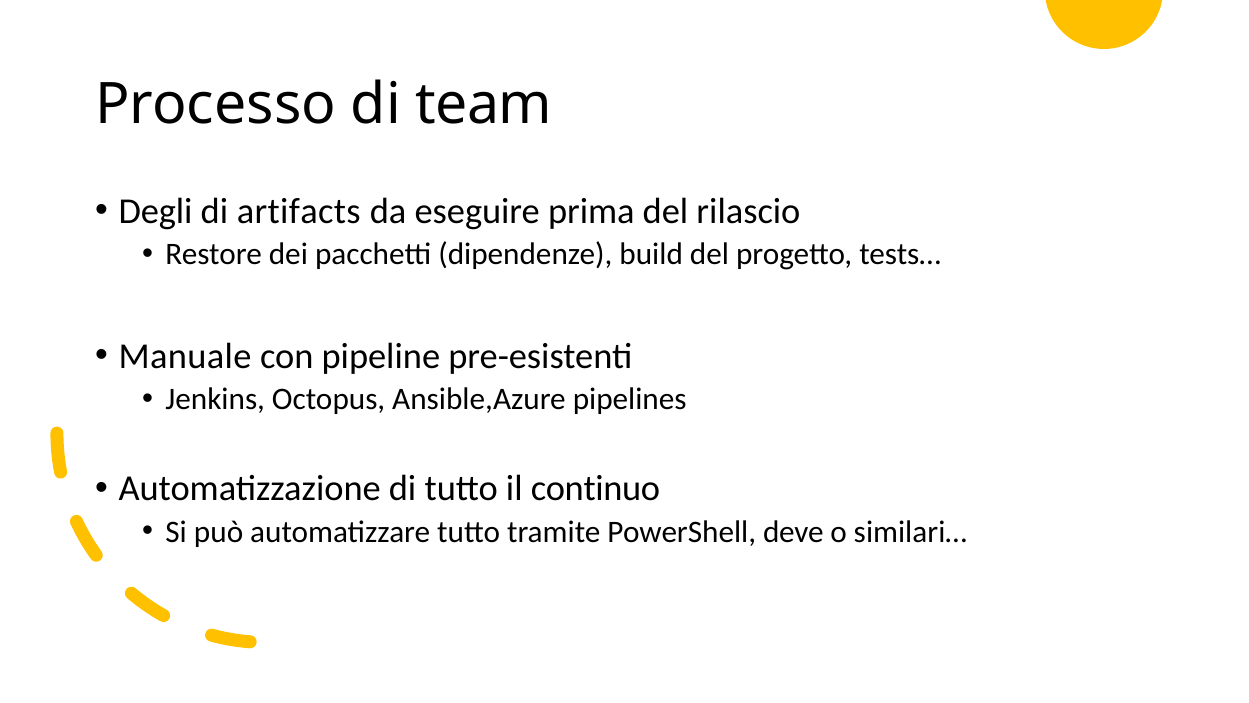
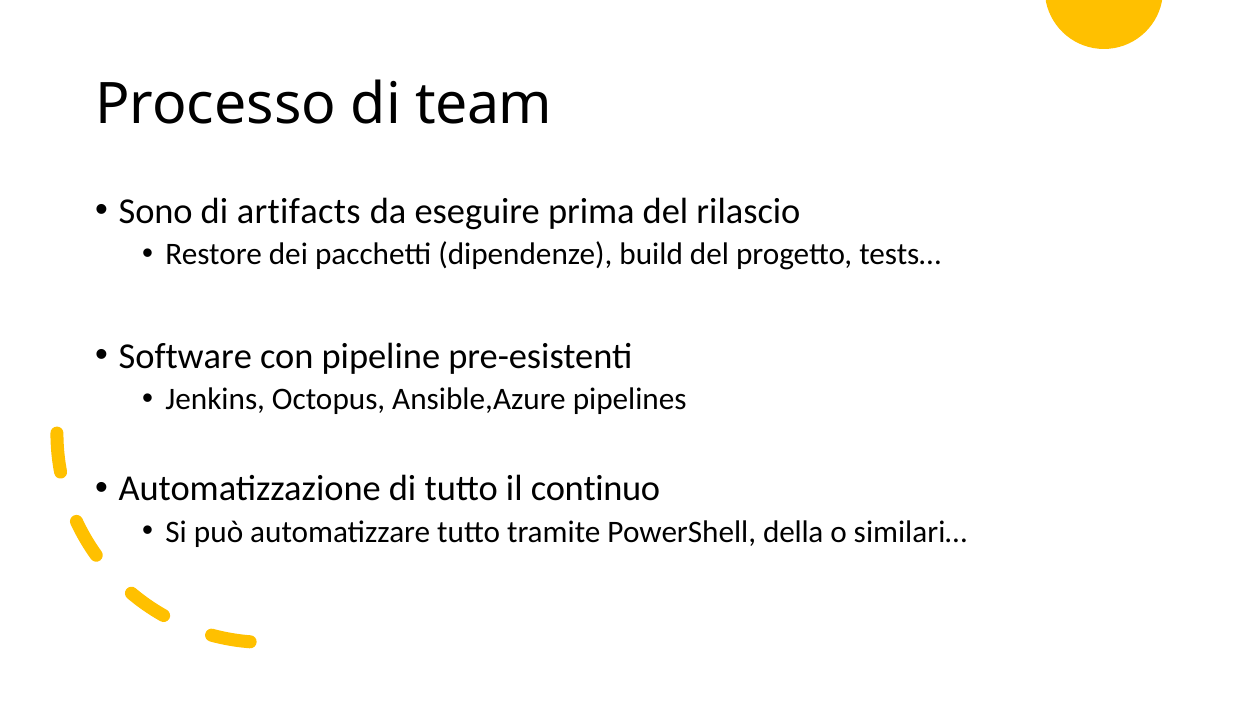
Degli: Degli -> Sono
Manuale: Manuale -> Software
deve: deve -> della
